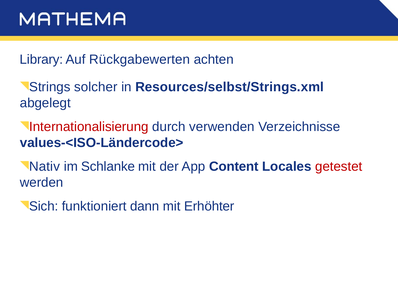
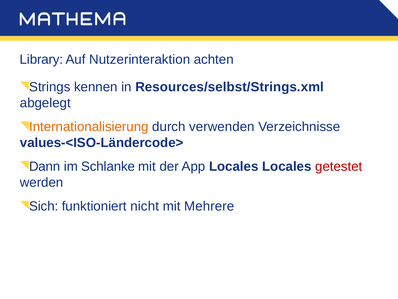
Rückgabewerten: Rückgabewerten -> Nutzerinteraktion
solcher: solcher -> kennen
Internationalisierung colour: red -> orange
Nativ: Nativ -> Dann
App Content: Content -> Locales
dann: dann -> nicht
Erhöhter: Erhöhter -> Mehrere
